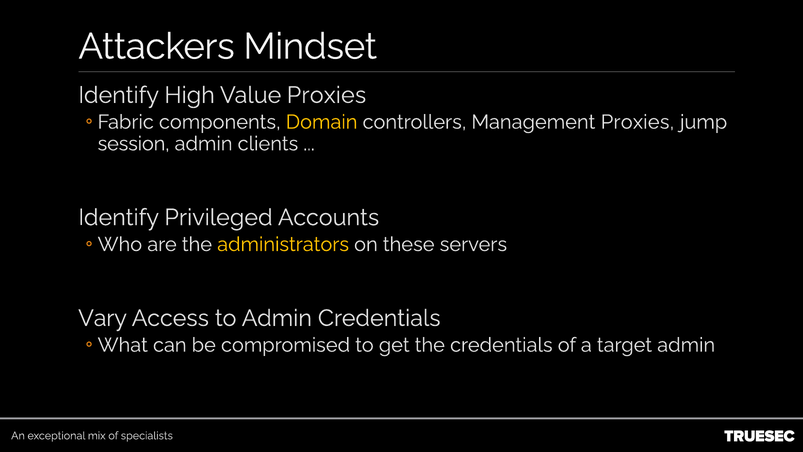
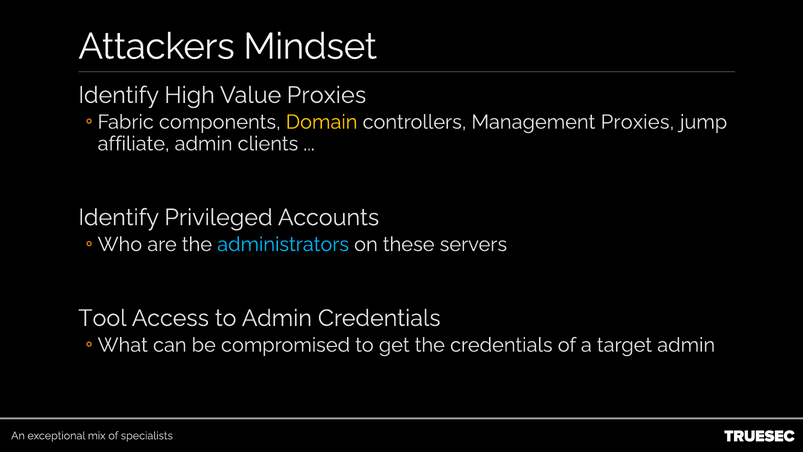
session: session -> affiliate
administrators colour: yellow -> light blue
Vary: Vary -> Tool
